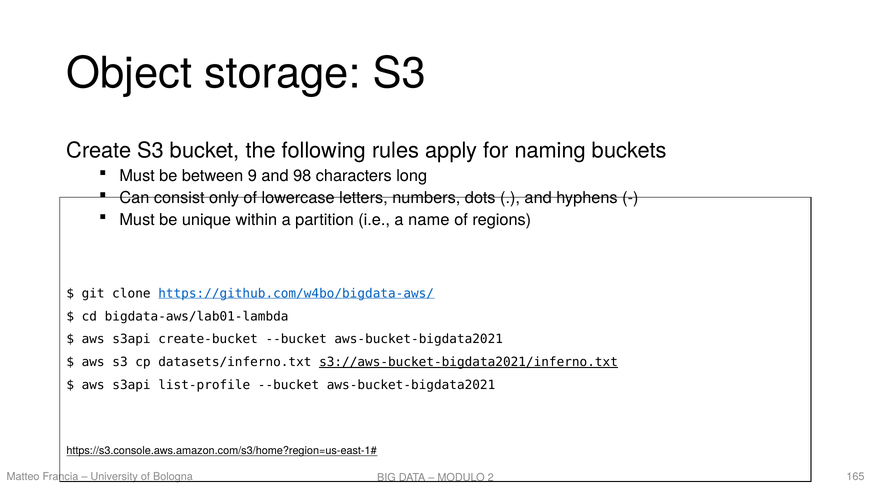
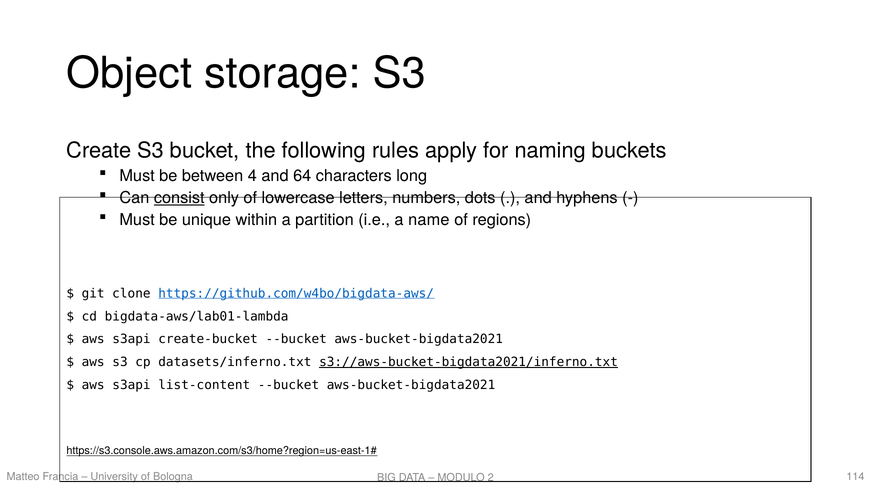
9: 9 -> 4
98: 98 -> 64
consist underline: none -> present
list-profile: list-profile -> list-content
165: 165 -> 114
